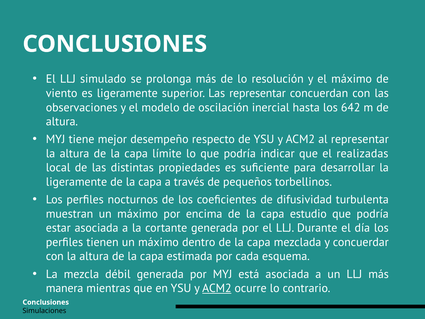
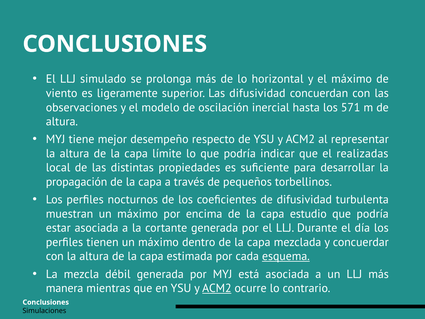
resolución: resolución -> horizontal
Las representar: representar -> difusividad
642: 642 -> 571
ligeramente at (77, 182): ligeramente -> propagación
esquema underline: none -> present
